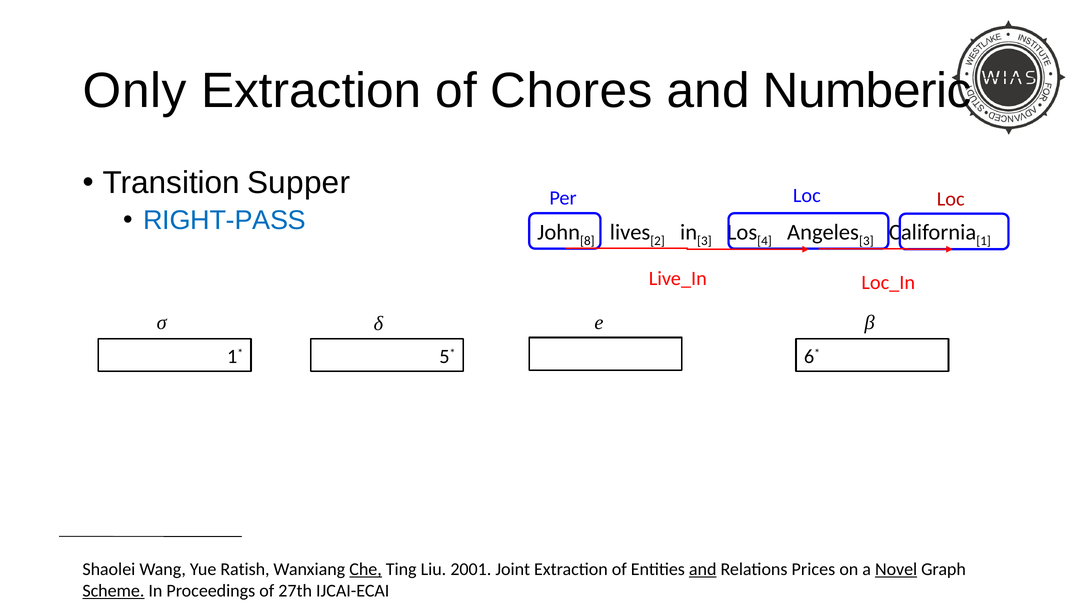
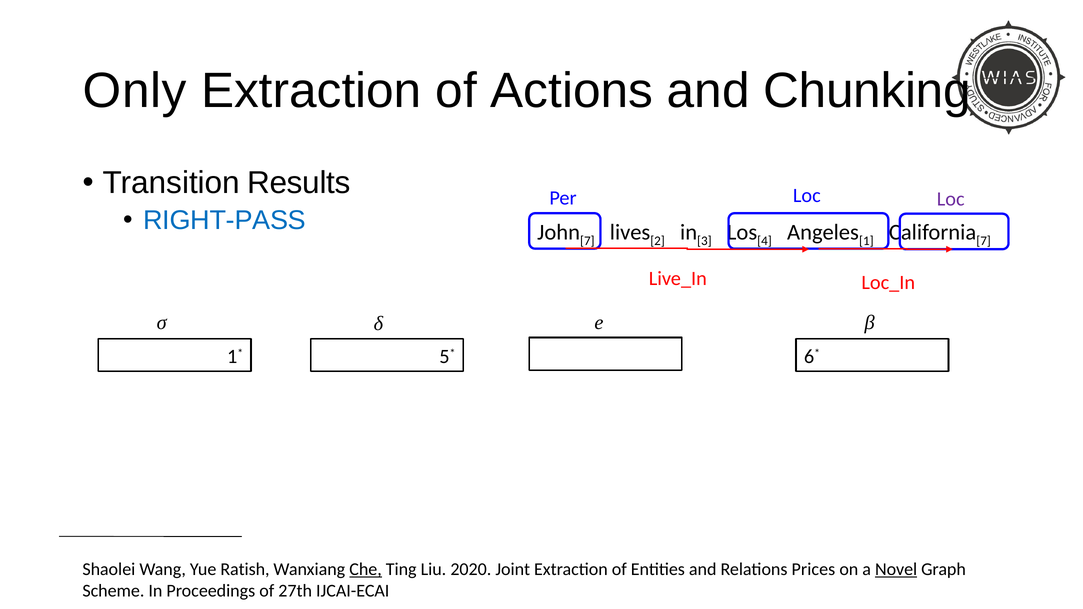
Chores: Chores -> Actions
Numberic: Numberic -> Chunking
Supper: Supper -> Results
Loc at (951, 199) colour: red -> purple
8 at (587, 241): 8 -> 7
3 at (866, 241): 3 -> 1
1 at (984, 241): 1 -> 7
2001: 2001 -> 2020
and at (703, 569) underline: present -> none
Scheme underline: present -> none
